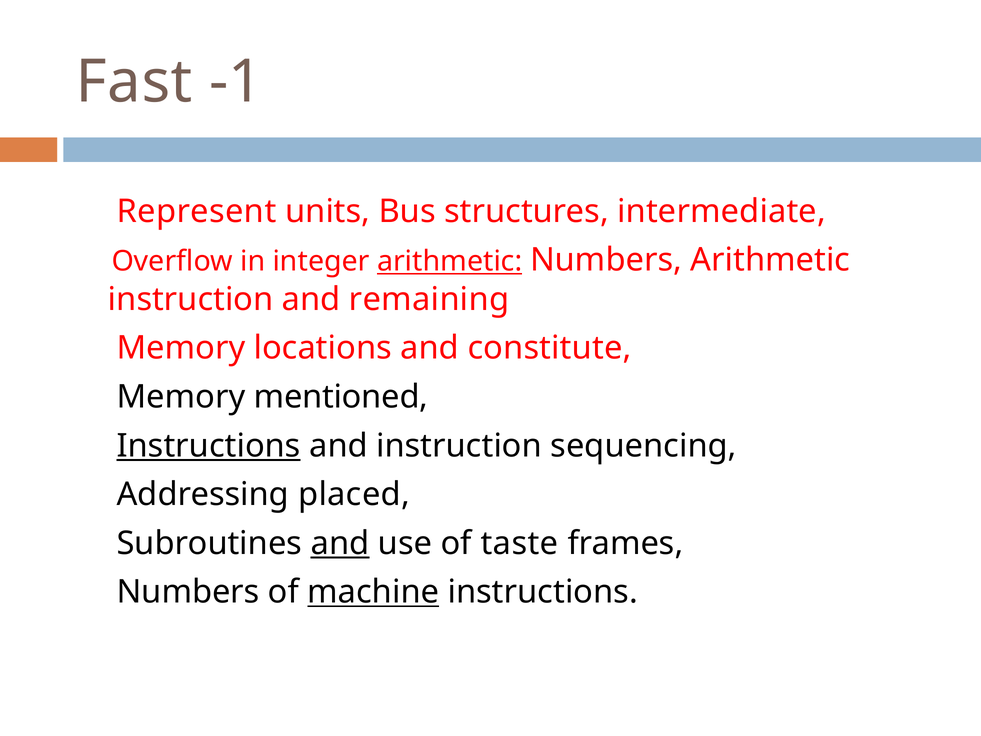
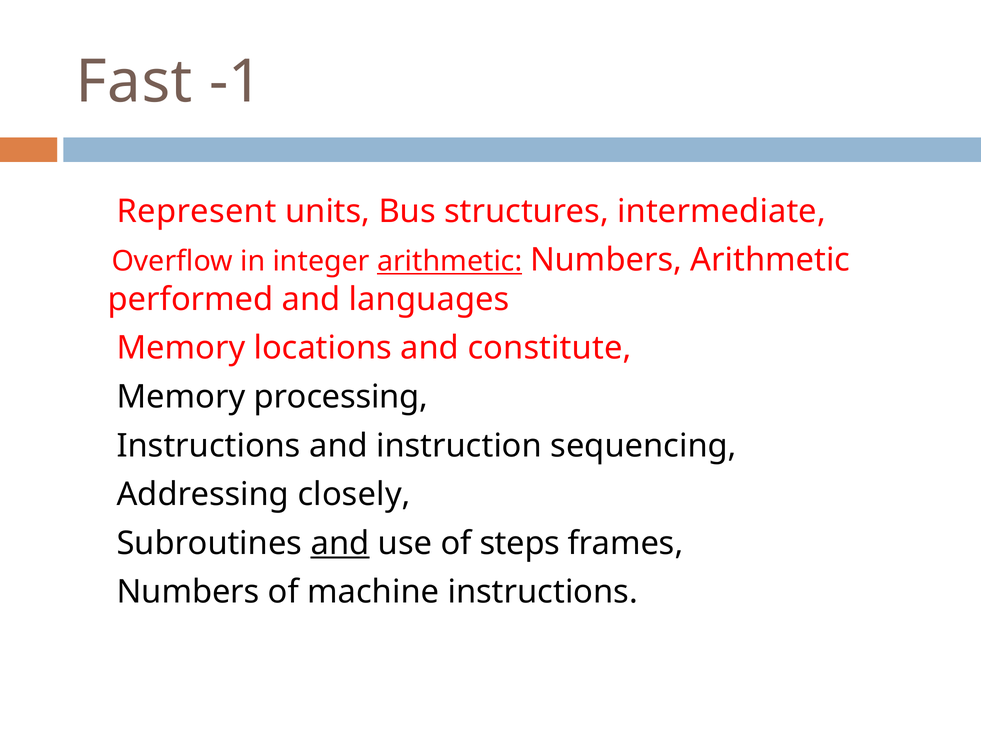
instruction at (191, 299): instruction -> performed
remaining: remaining -> languages
mentioned: mentioned -> processing
Instructions at (209, 446) underline: present -> none
placed: placed -> closely
taste: taste -> steps
machine underline: present -> none
